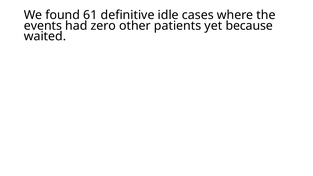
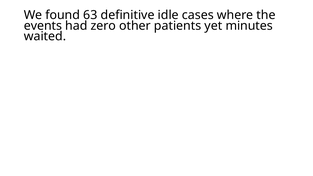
61: 61 -> 63
because: because -> minutes
